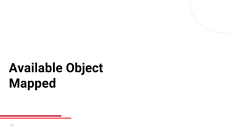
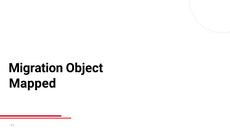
Available: Available -> Migration
